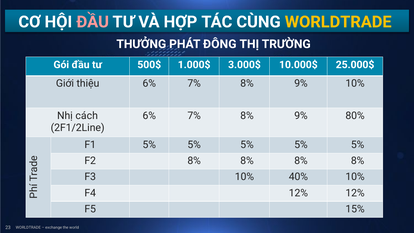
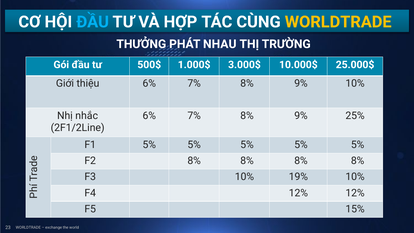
ĐẦU at (93, 22) colour: pink -> light blue
ĐÔNG: ĐÔNG -> NHAU
cách: cách -> nhắc
80%: 80% -> 25%
40%: 40% -> 19%
